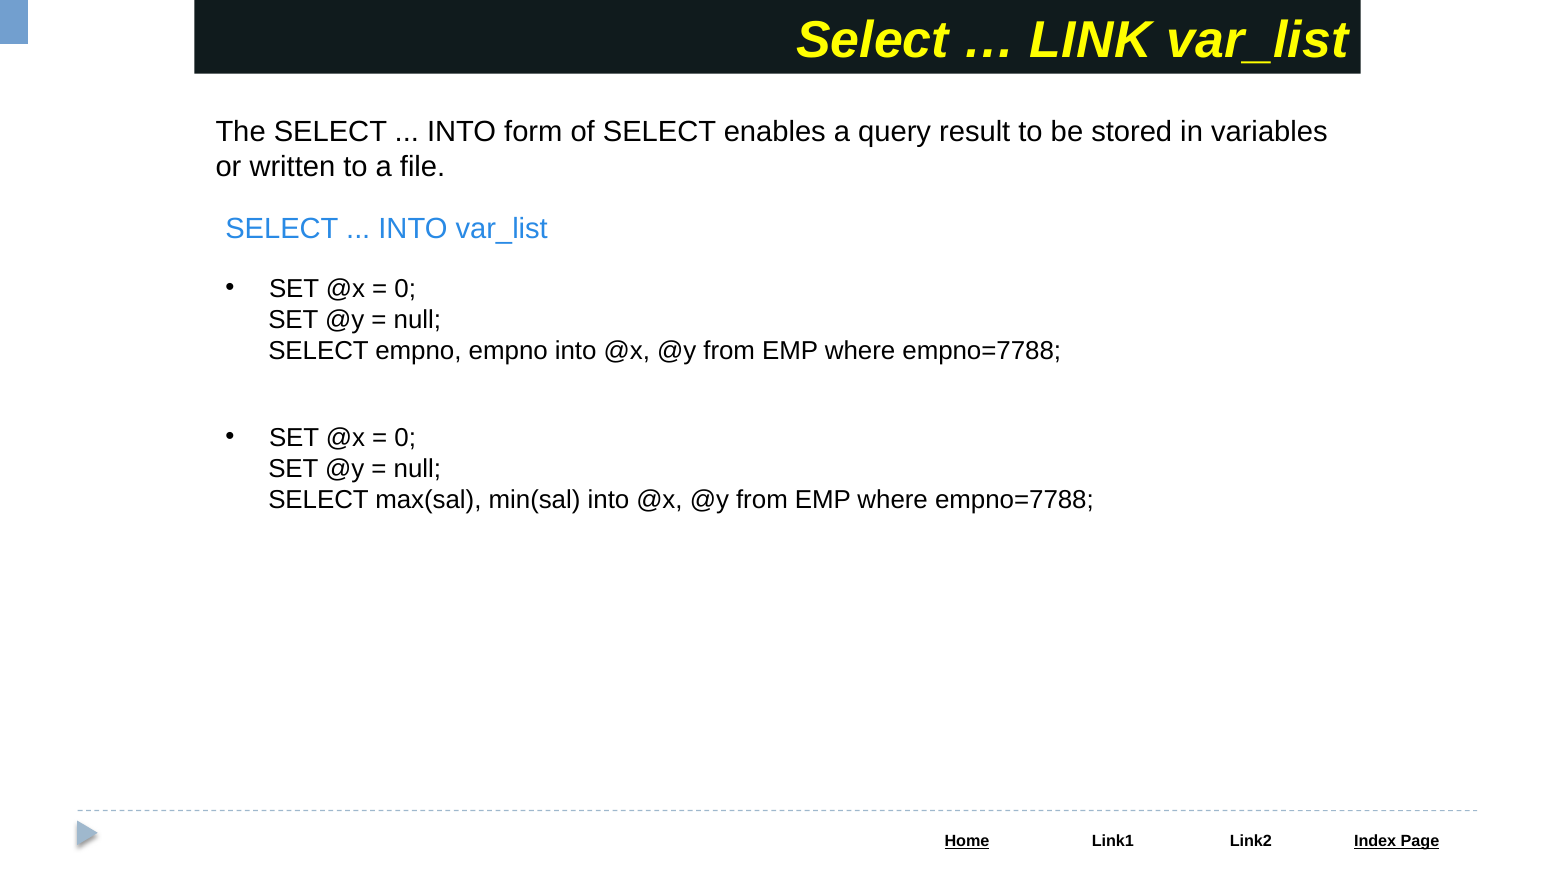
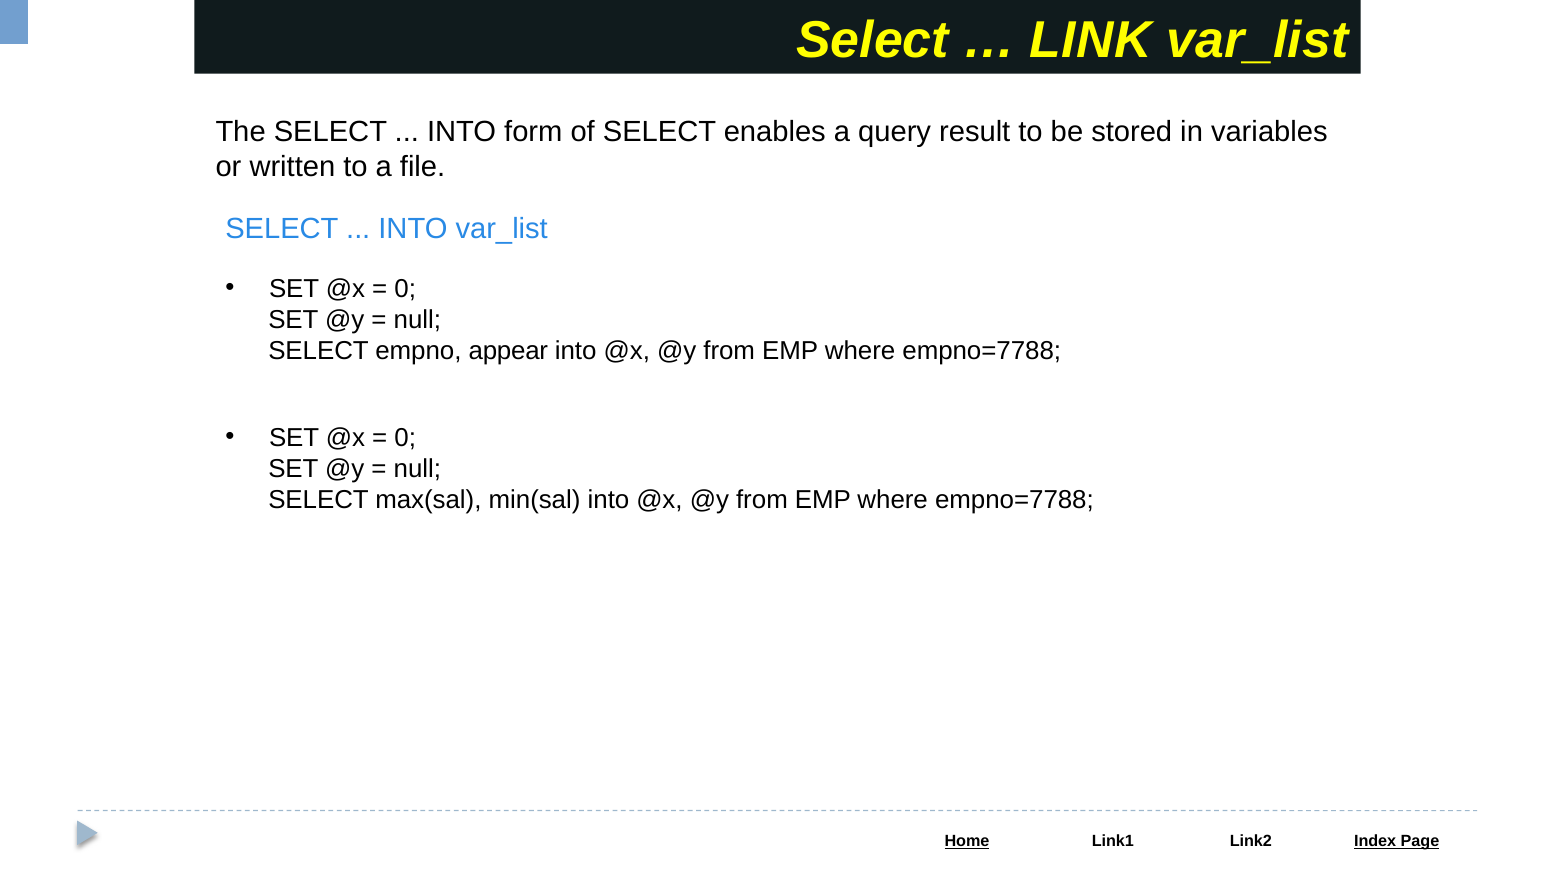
empno empno: empno -> appear
